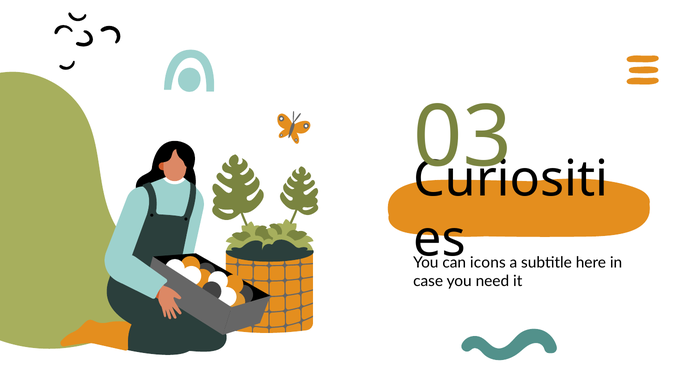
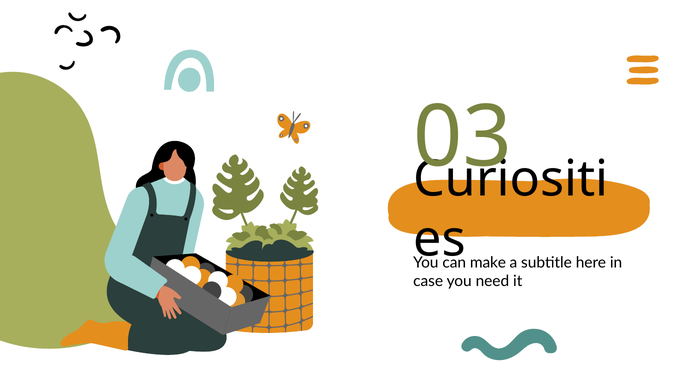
icons: icons -> make
